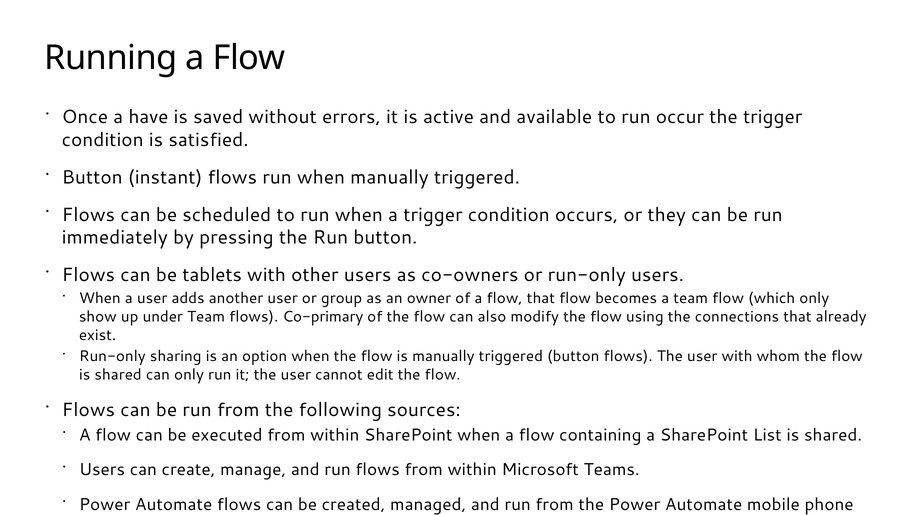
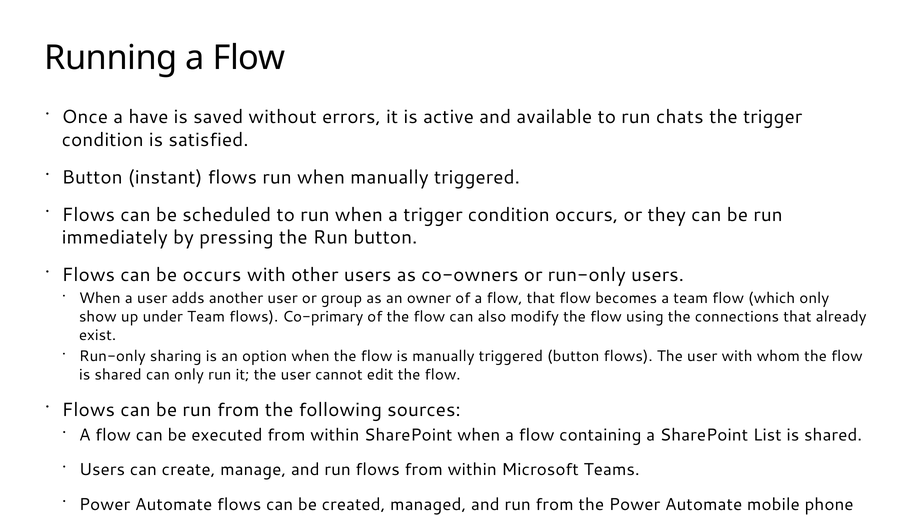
occur: occur -> chats
be tablets: tablets -> occurs
